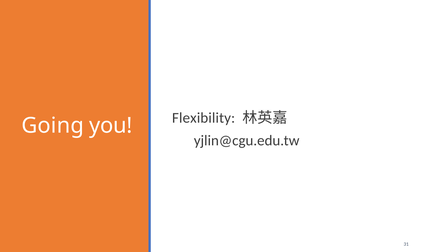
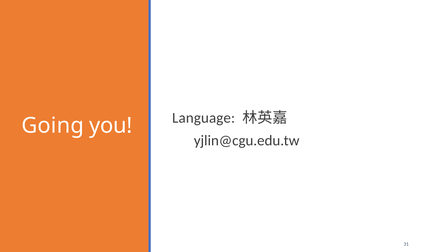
Flexibility: Flexibility -> Language
